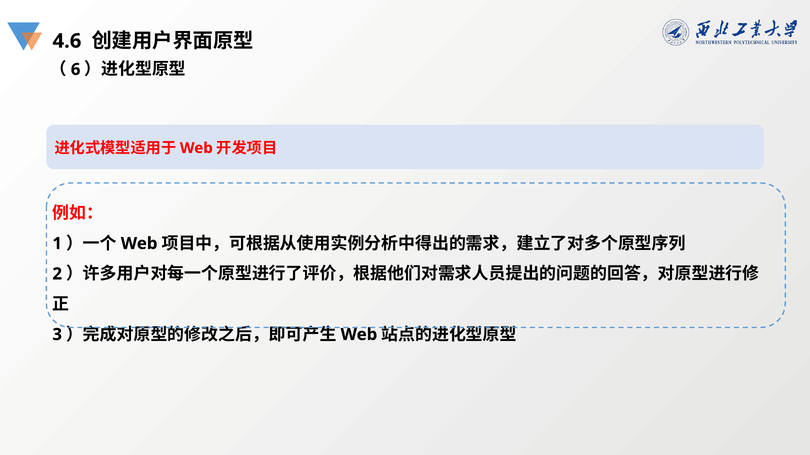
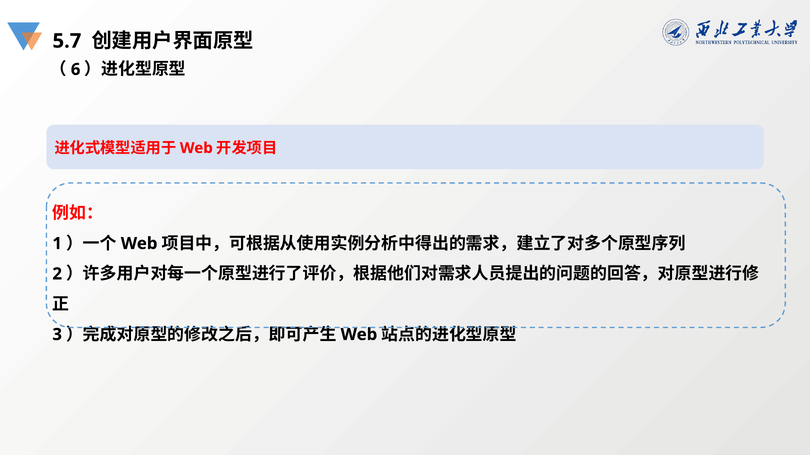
4.6: 4.6 -> 5.7
